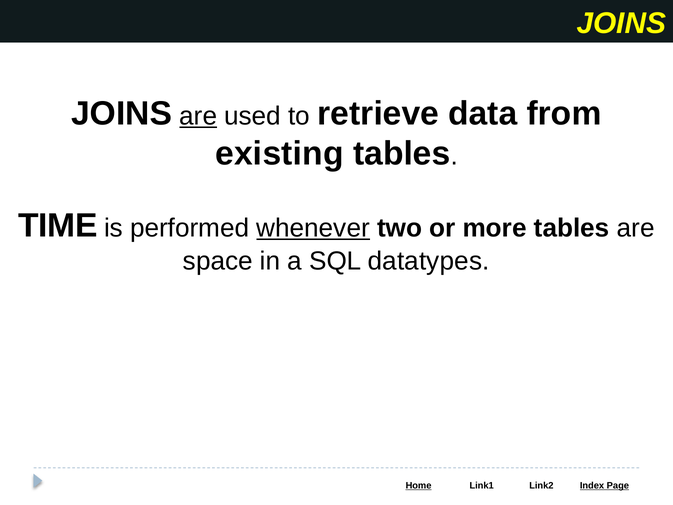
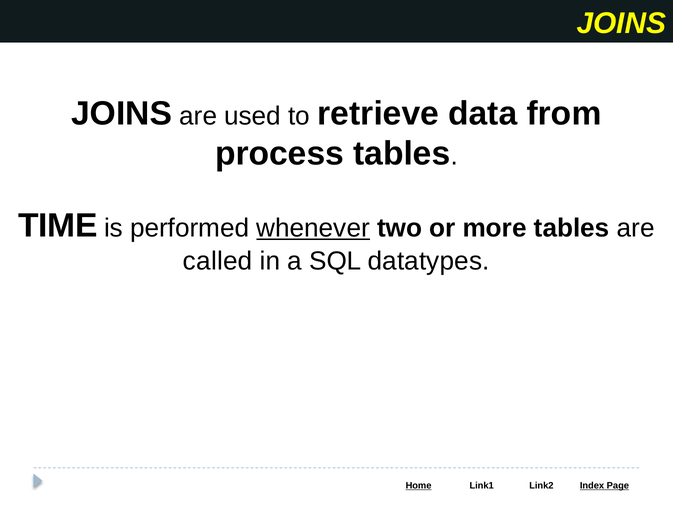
are at (198, 116) underline: present -> none
existing: existing -> process
space: space -> called
